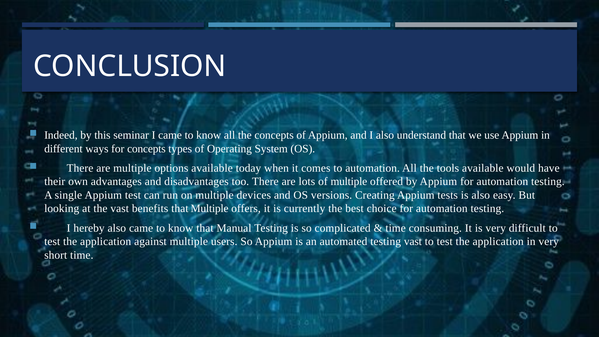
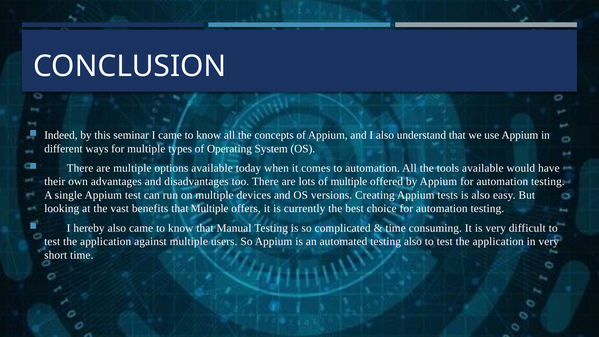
for concepts: concepts -> multiple
testing vast: vast -> also
